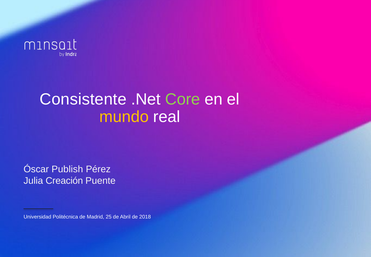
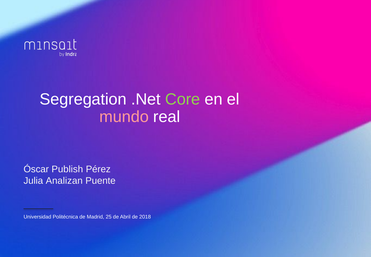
Consistente: Consistente -> Segregation
mundo colour: yellow -> pink
Creación: Creación -> Analizan
